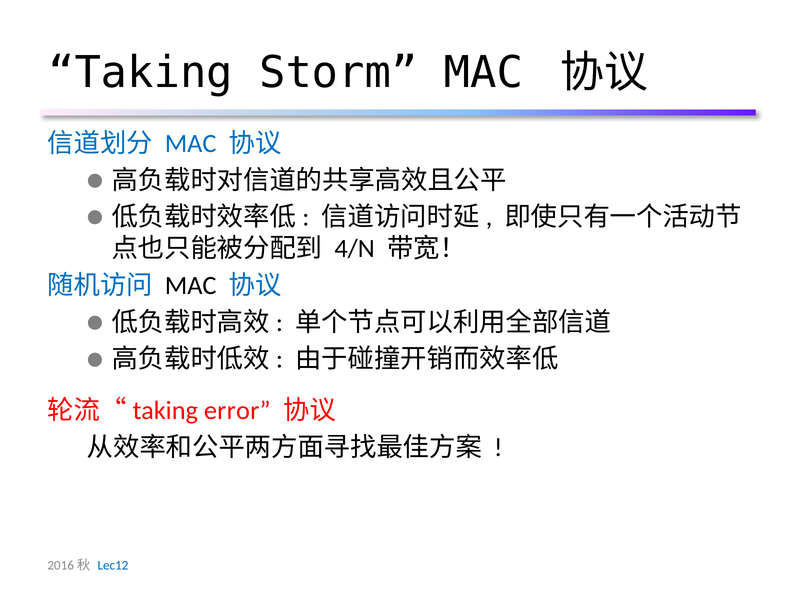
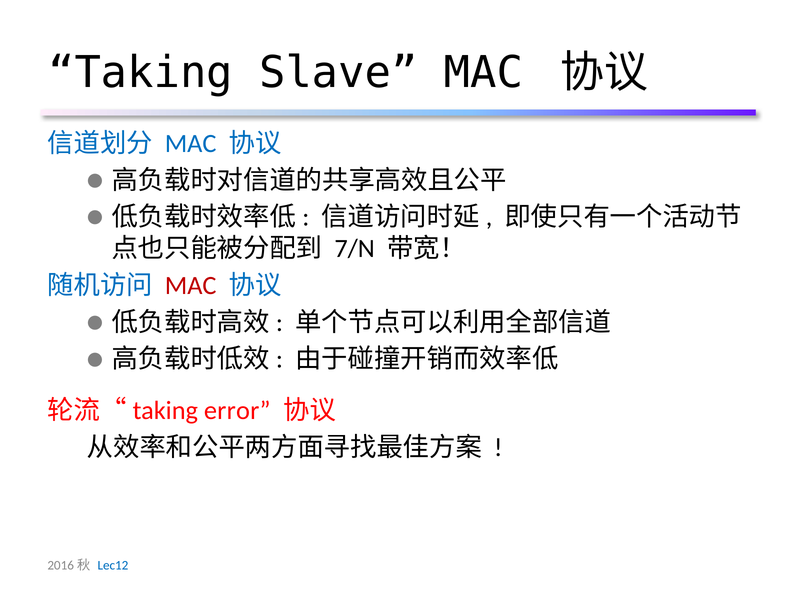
Storm: Storm -> Slave
4/N: 4/N -> 7/N
MAC at (191, 286) colour: black -> red
